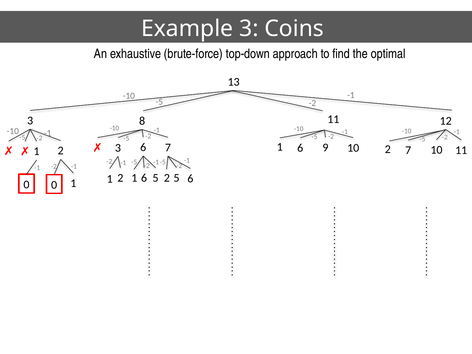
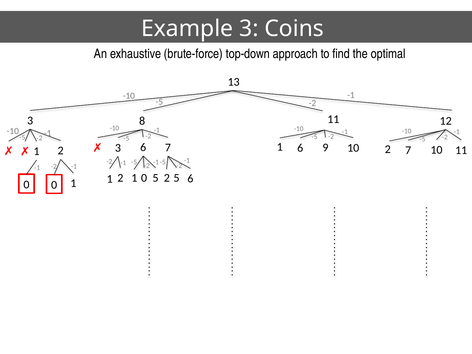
2 6: 6 -> 0
